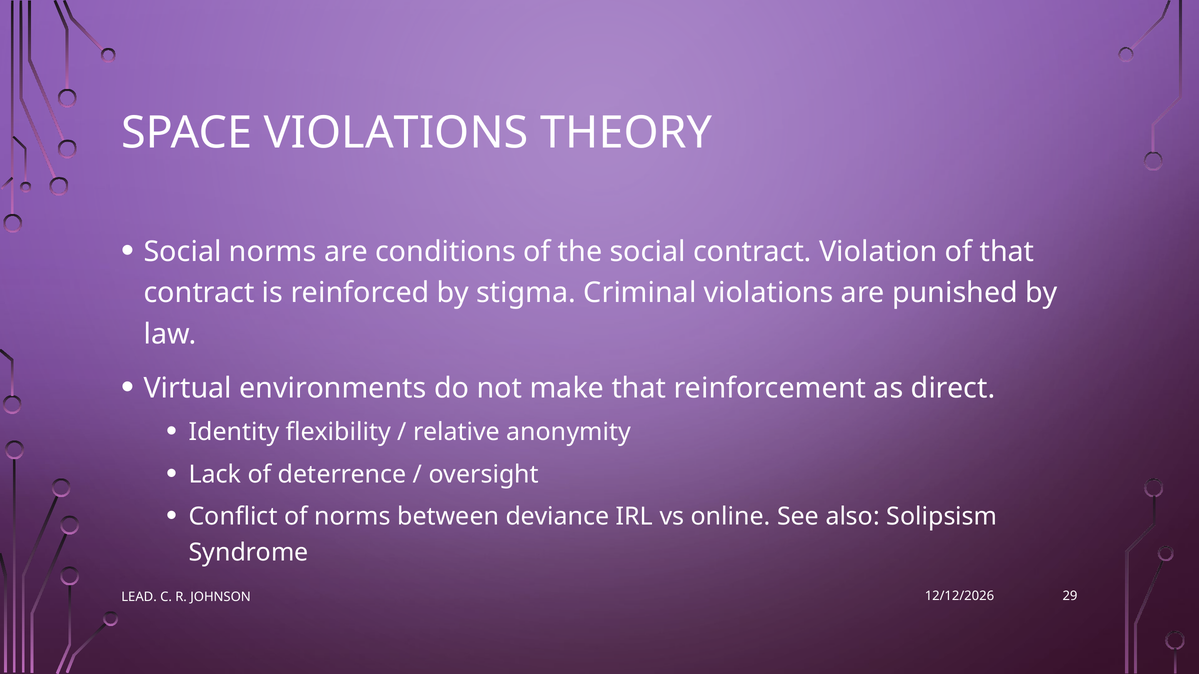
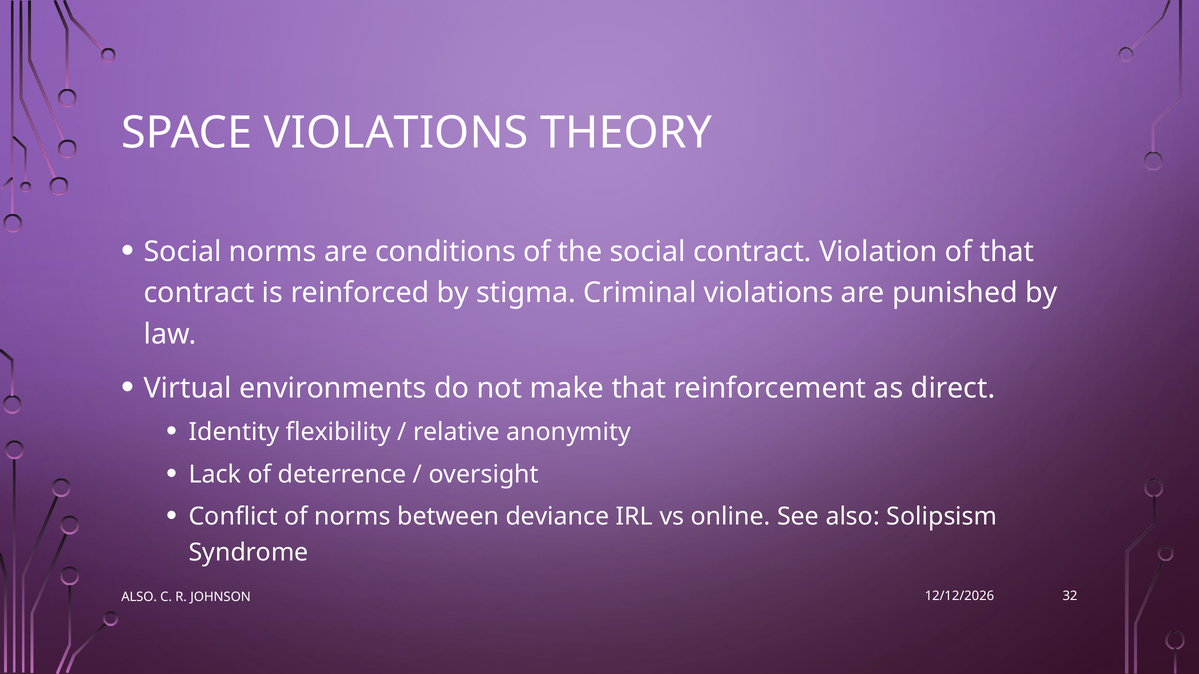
LEAD at (139, 597): LEAD -> ALSO
29: 29 -> 32
